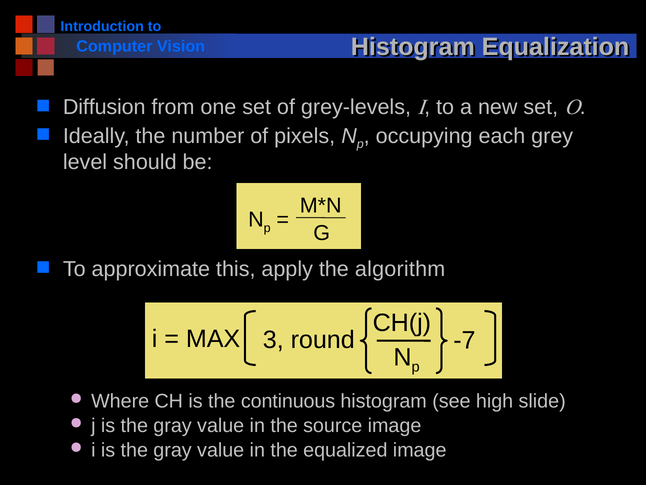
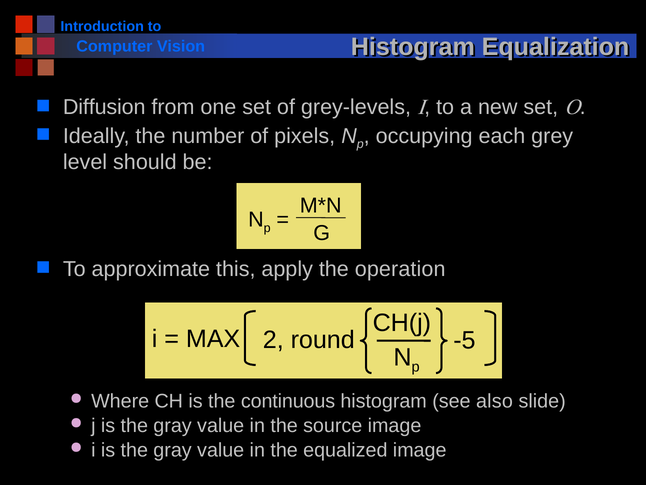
algorithm: algorithm -> operation
3: 3 -> 2
-7: -7 -> -5
high: high -> also
